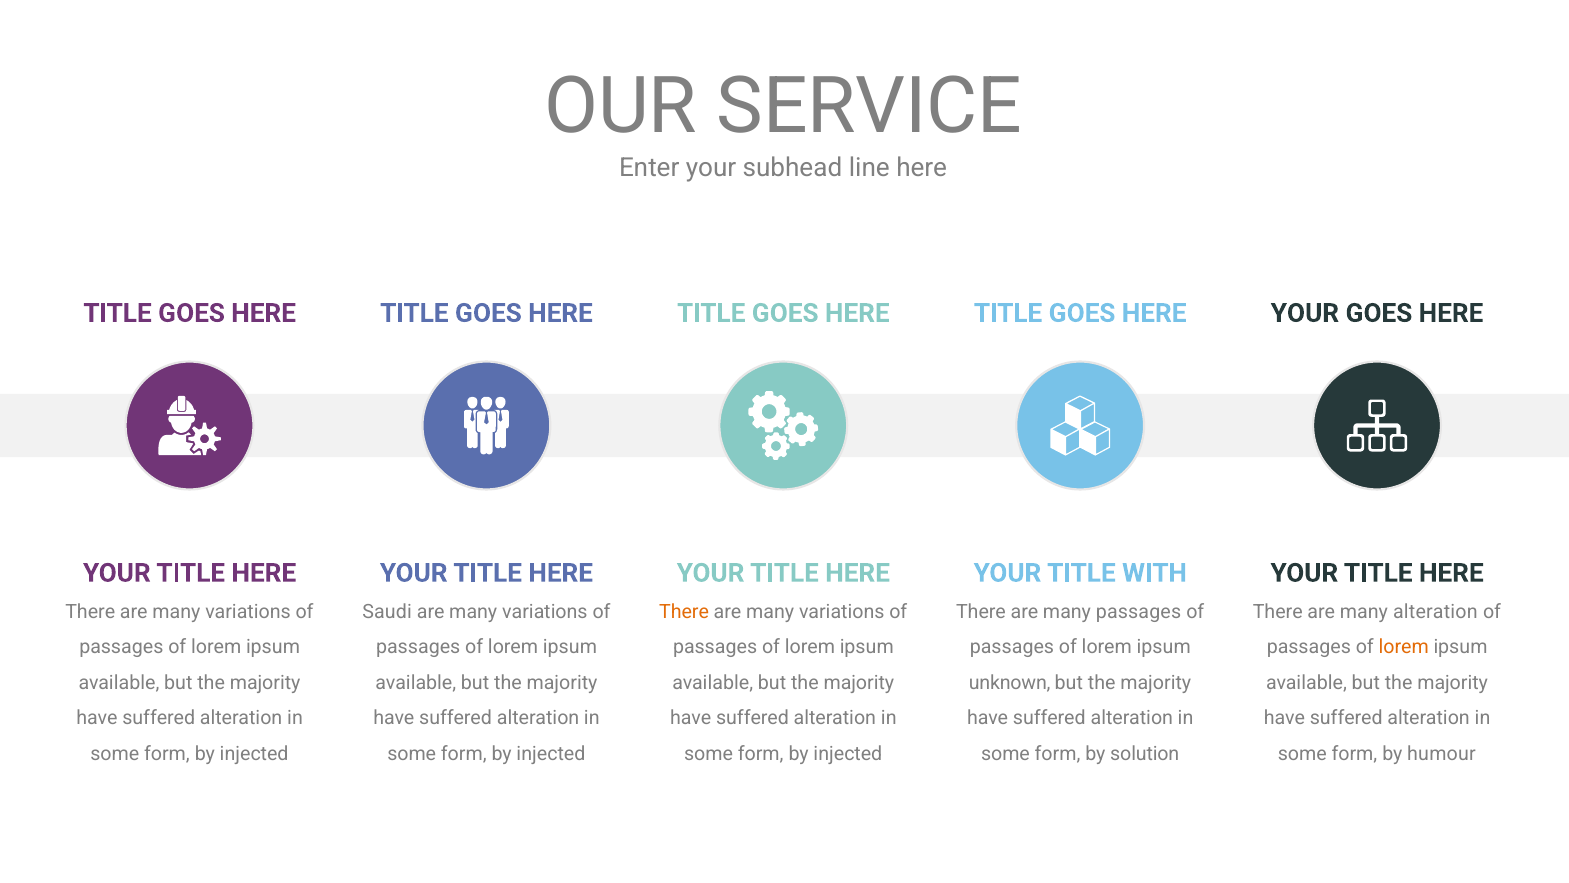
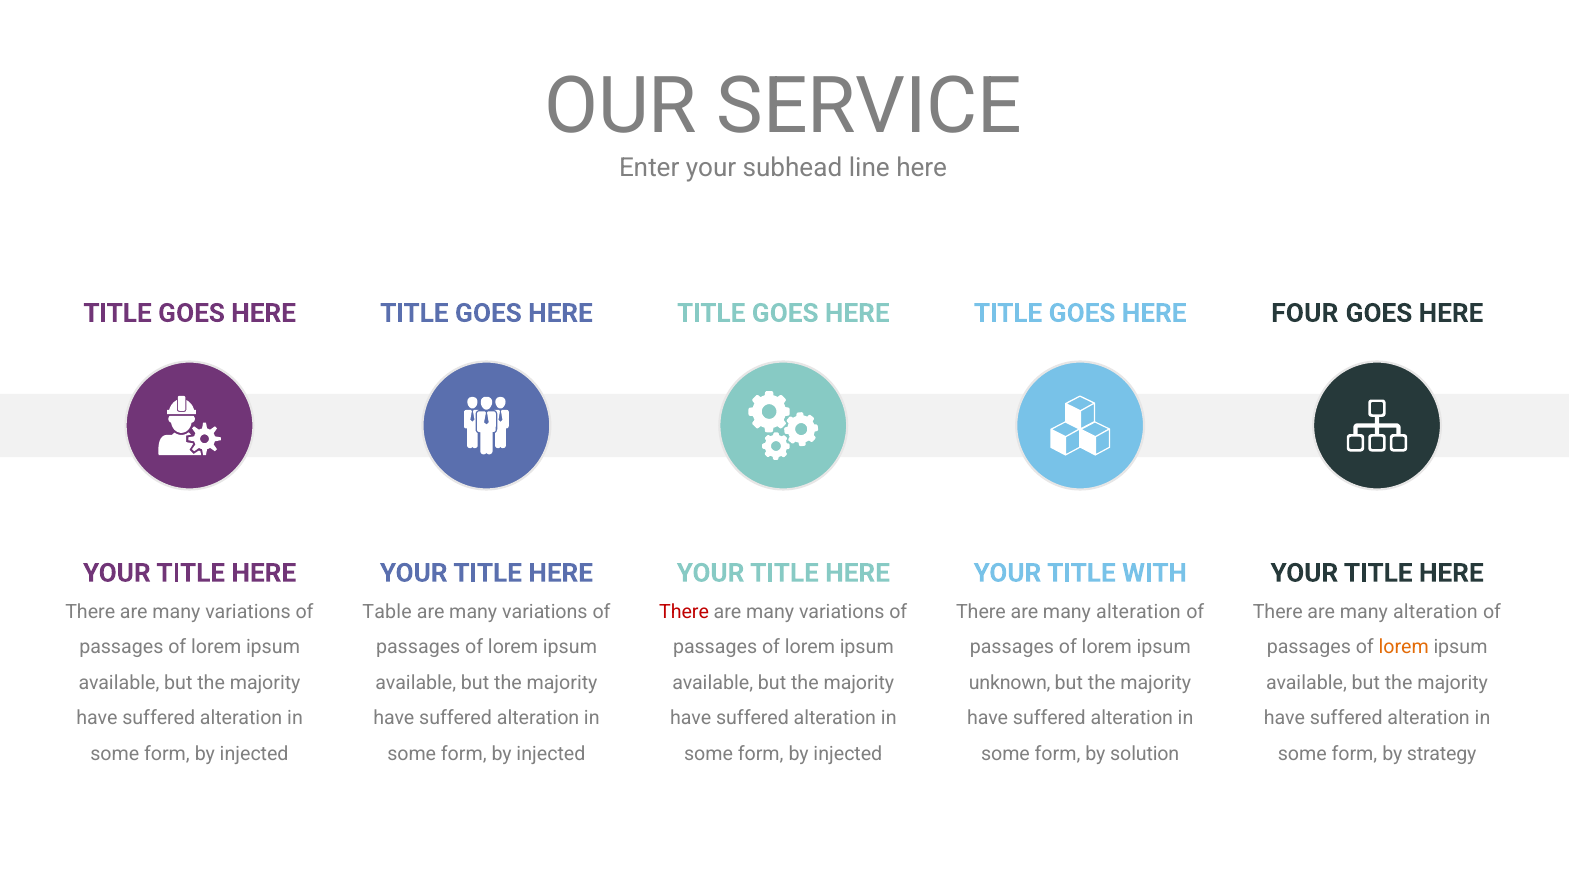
TITLE GOES HERE YOUR: YOUR -> FOUR
Saudi: Saudi -> Table
There at (684, 612) colour: orange -> red
passages at (1139, 612): passages -> alteration
humour: humour -> strategy
